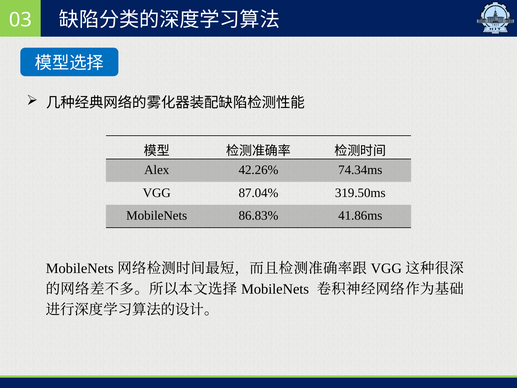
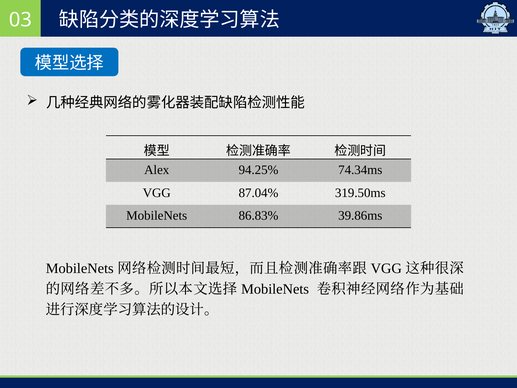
42.26%: 42.26% -> 94.25%
41.86ms: 41.86ms -> 39.86ms
